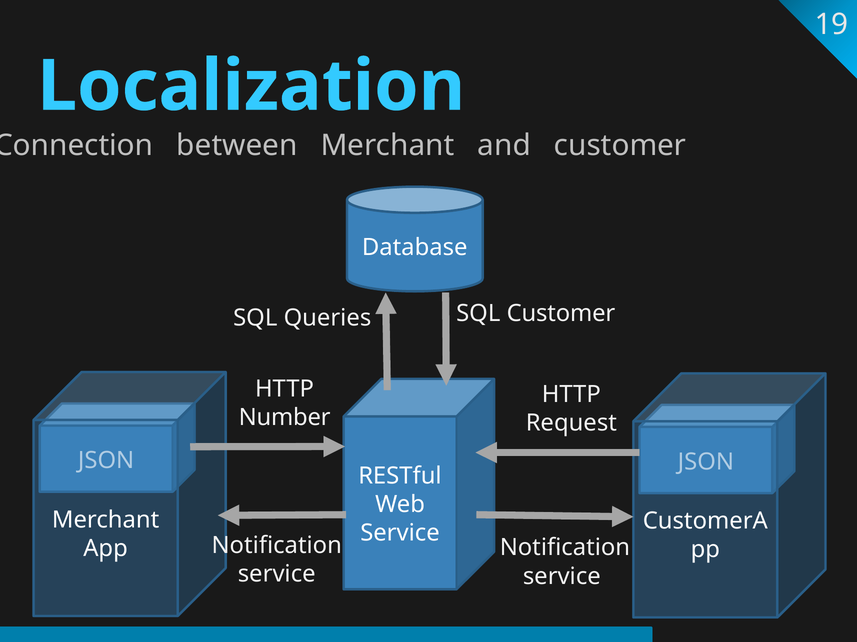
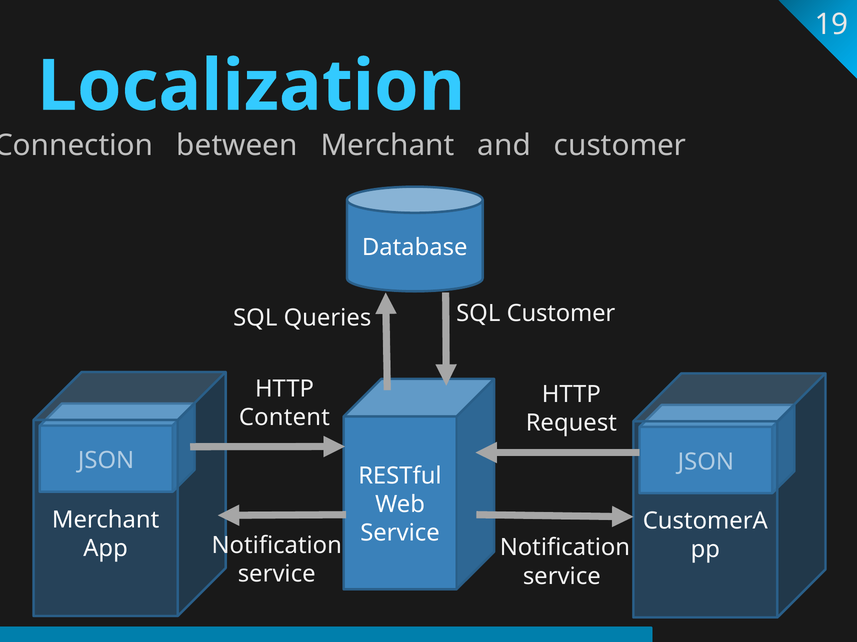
Number: Number -> Content
